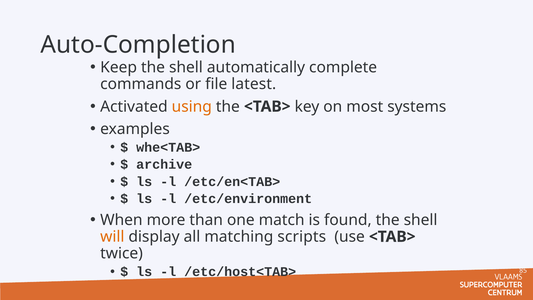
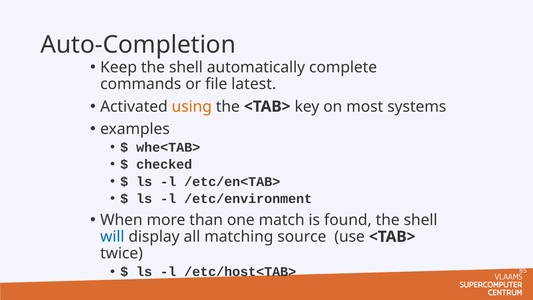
archive: archive -> checked
will colour: orange -> blue
scripts: scripts -> source
